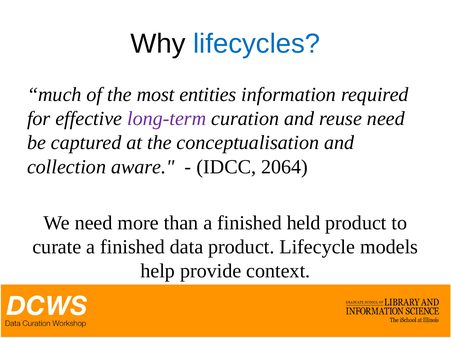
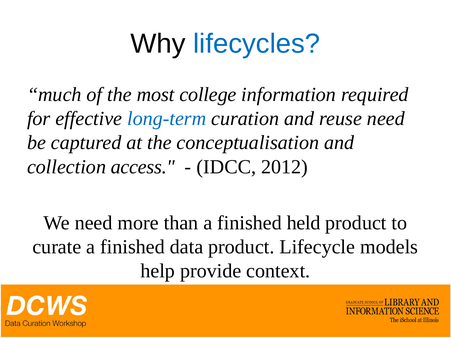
entities: entities -> college
long-term colour: purple -> blue
aware: aware -> access
2064: 2064 -> 2012
